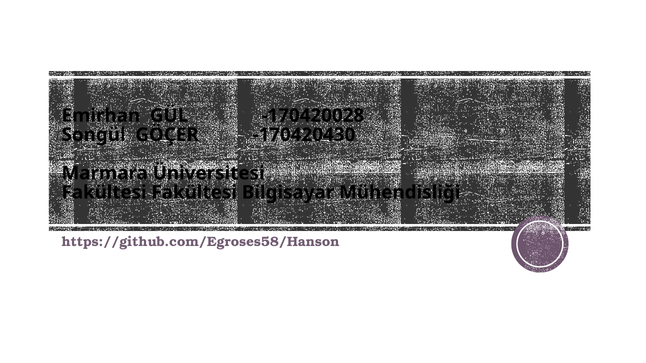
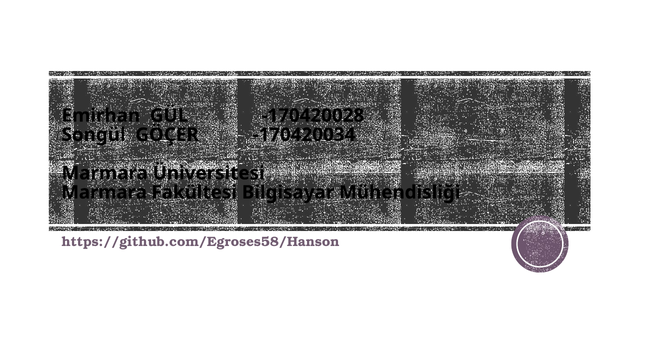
-170420430: -170420430 -> -170420034
Fakültesi at (104, 193): Fakültesi -> Marmara
